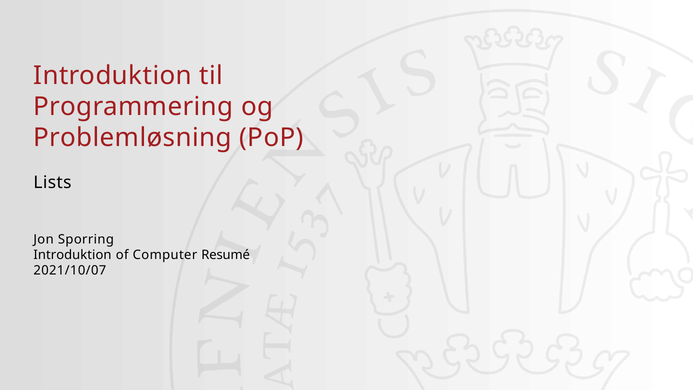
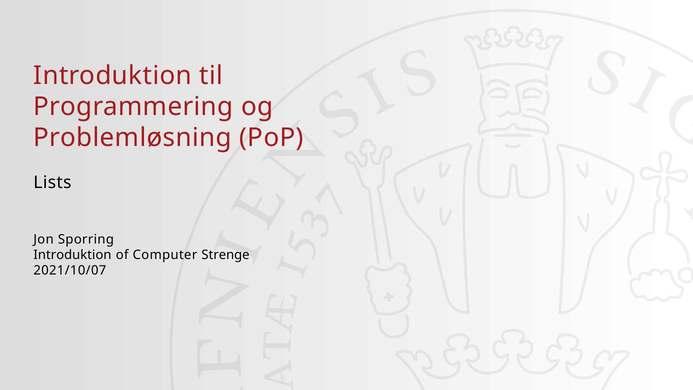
Resumé: Resumé -> Strenge
